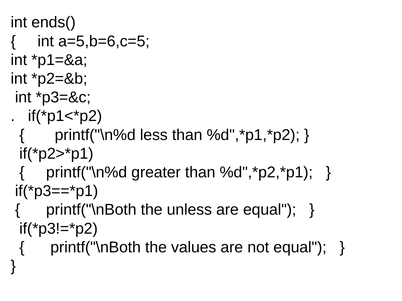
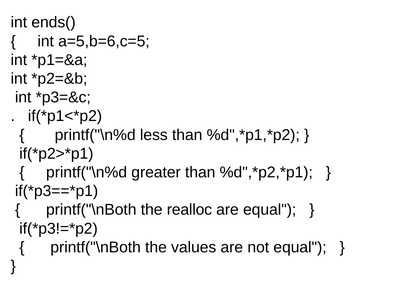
unless: unless -> realloc
